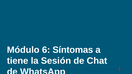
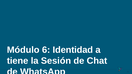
Síntomas: Síntomas -> Identidad
